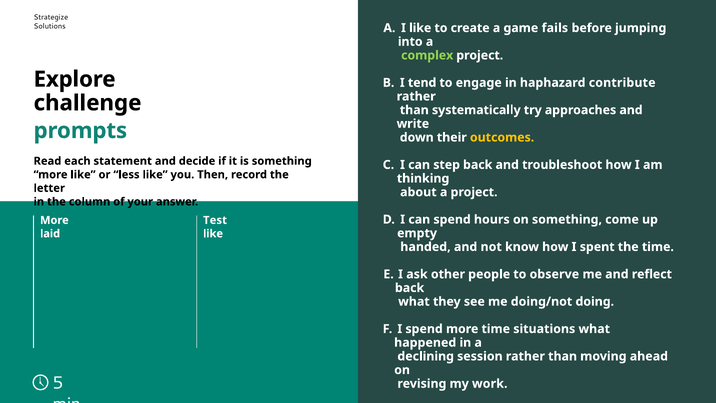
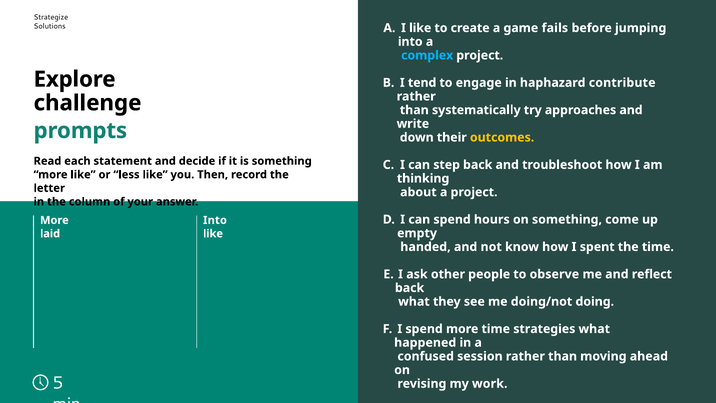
complex colour: light green -> light blue
Test at (215, 220): Test -> Into
situations: situations -> strategies
declining: declining -> confused
